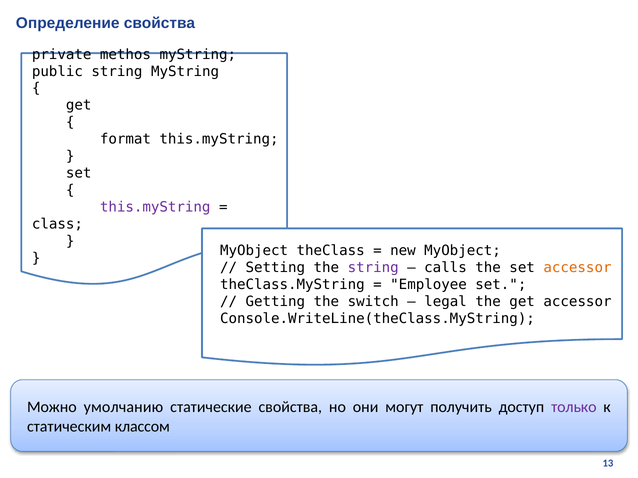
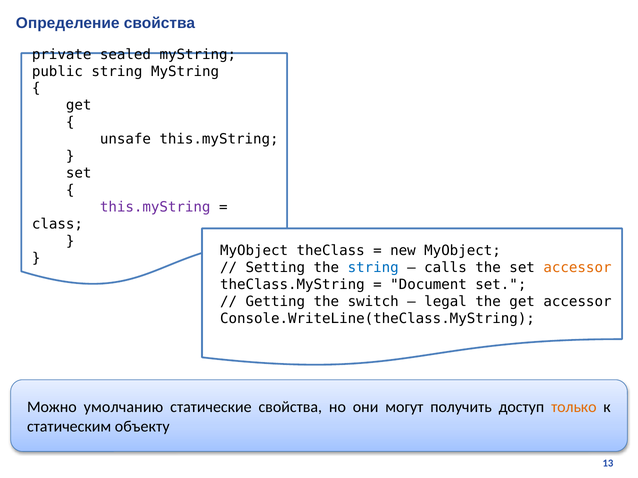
methos: methos -> sealed
format: format -> unsafe
string at (373, 268) colour: purple -> blue
Employee: Employee -> Document
только colour: purple -> orange
классом: классом -> объекту
